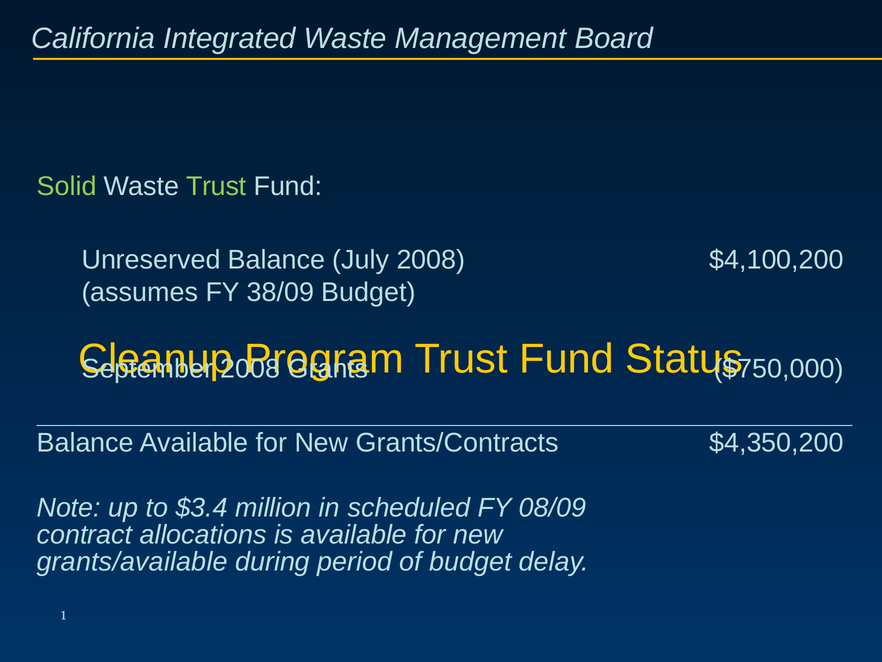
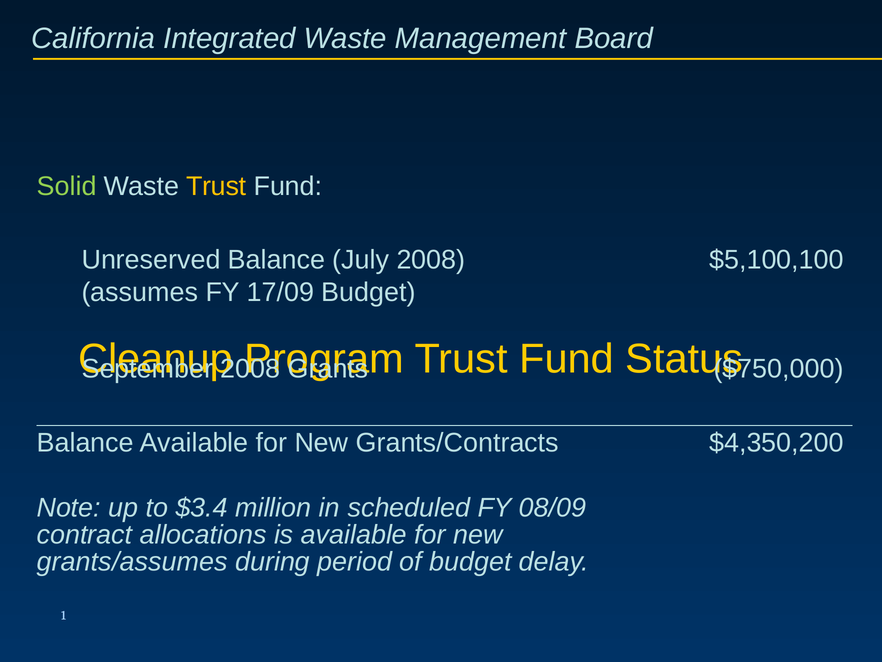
Trust at (216, 186) colour: light green -> yellow
$4,100,200: $4,100,200 -> $5,100,100
38/09: 38/09 -> 17/09
grants/available: grants/available -> grants/assumes
